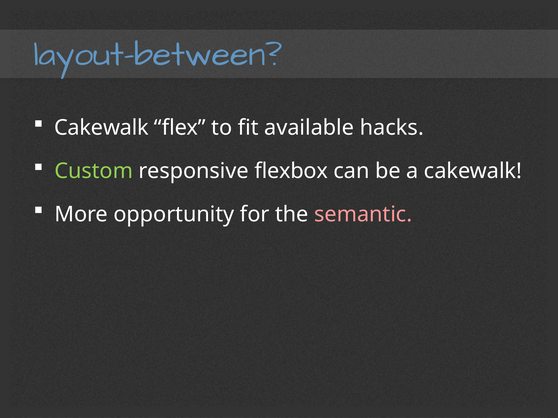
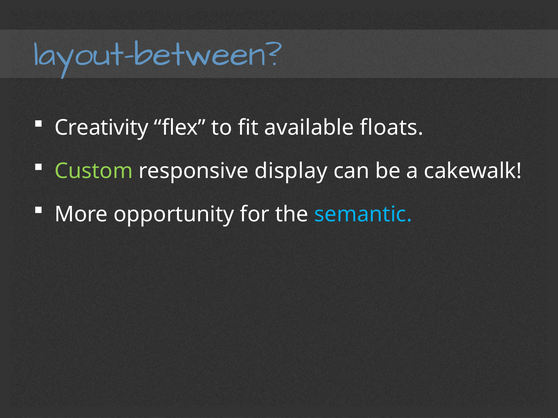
Cakewalk at (101, 128): Cakewalk -> Creativity
hacks: hacks -> floats
flexbox: flexbox -> display
semantic colour: pink -> light blue
